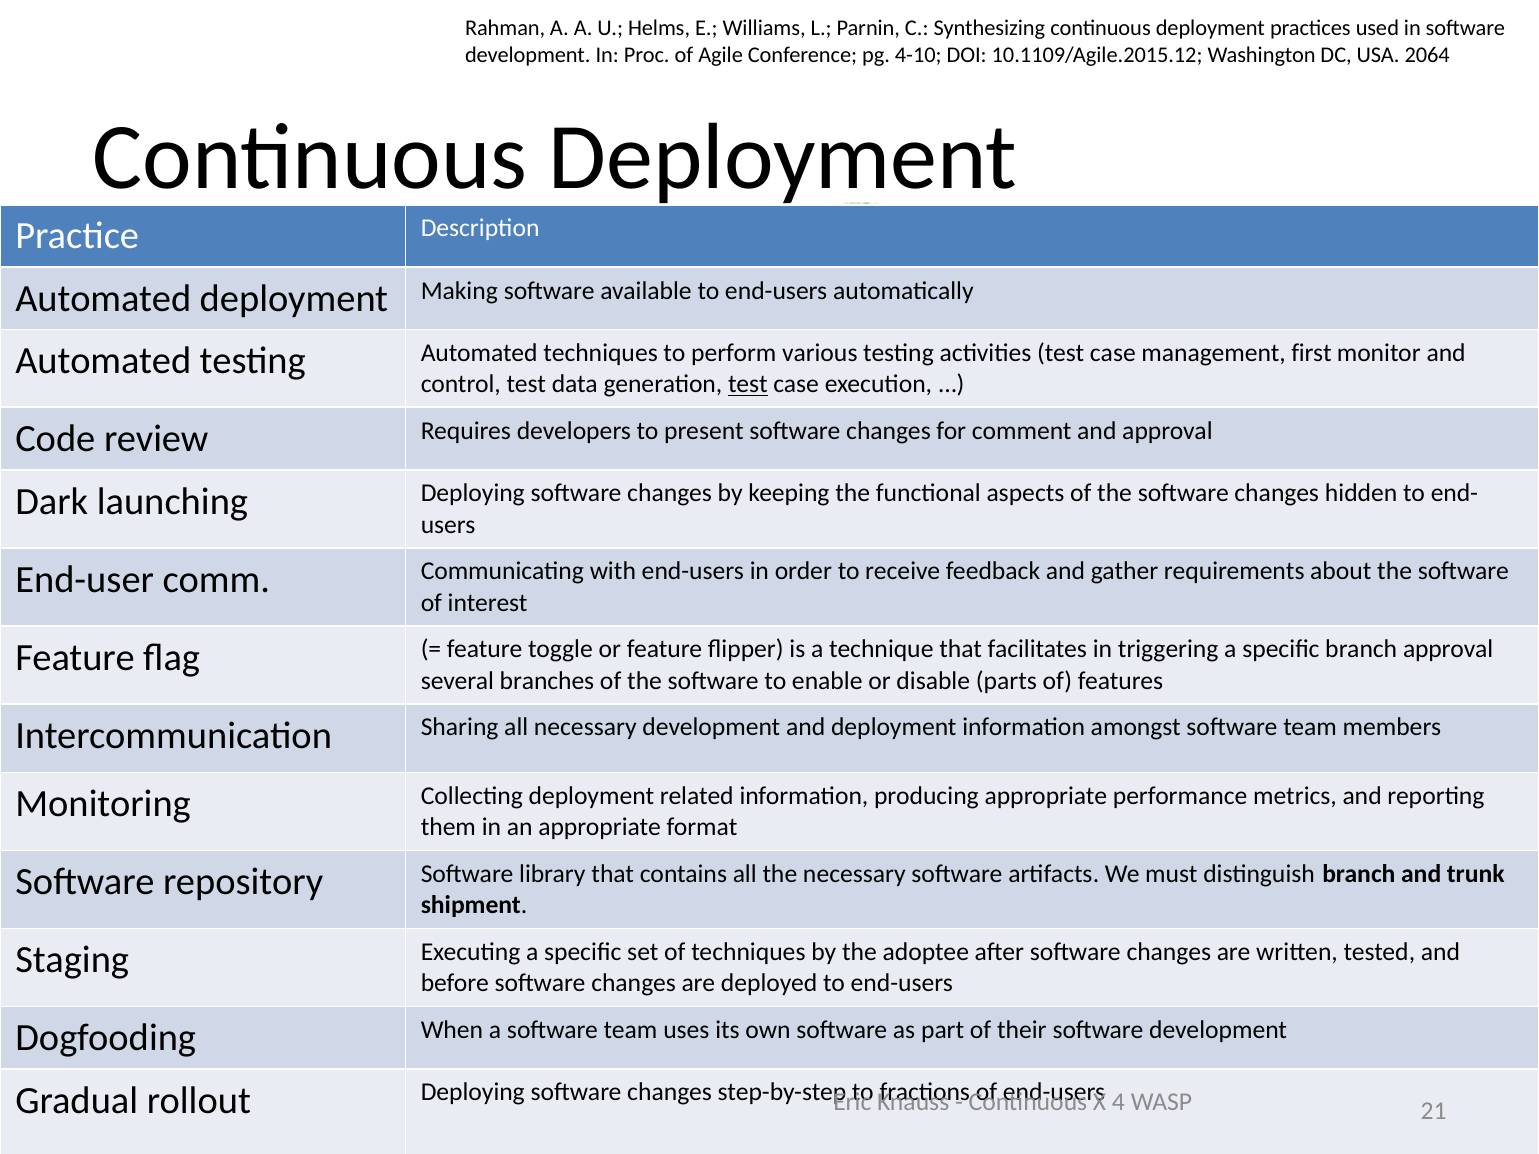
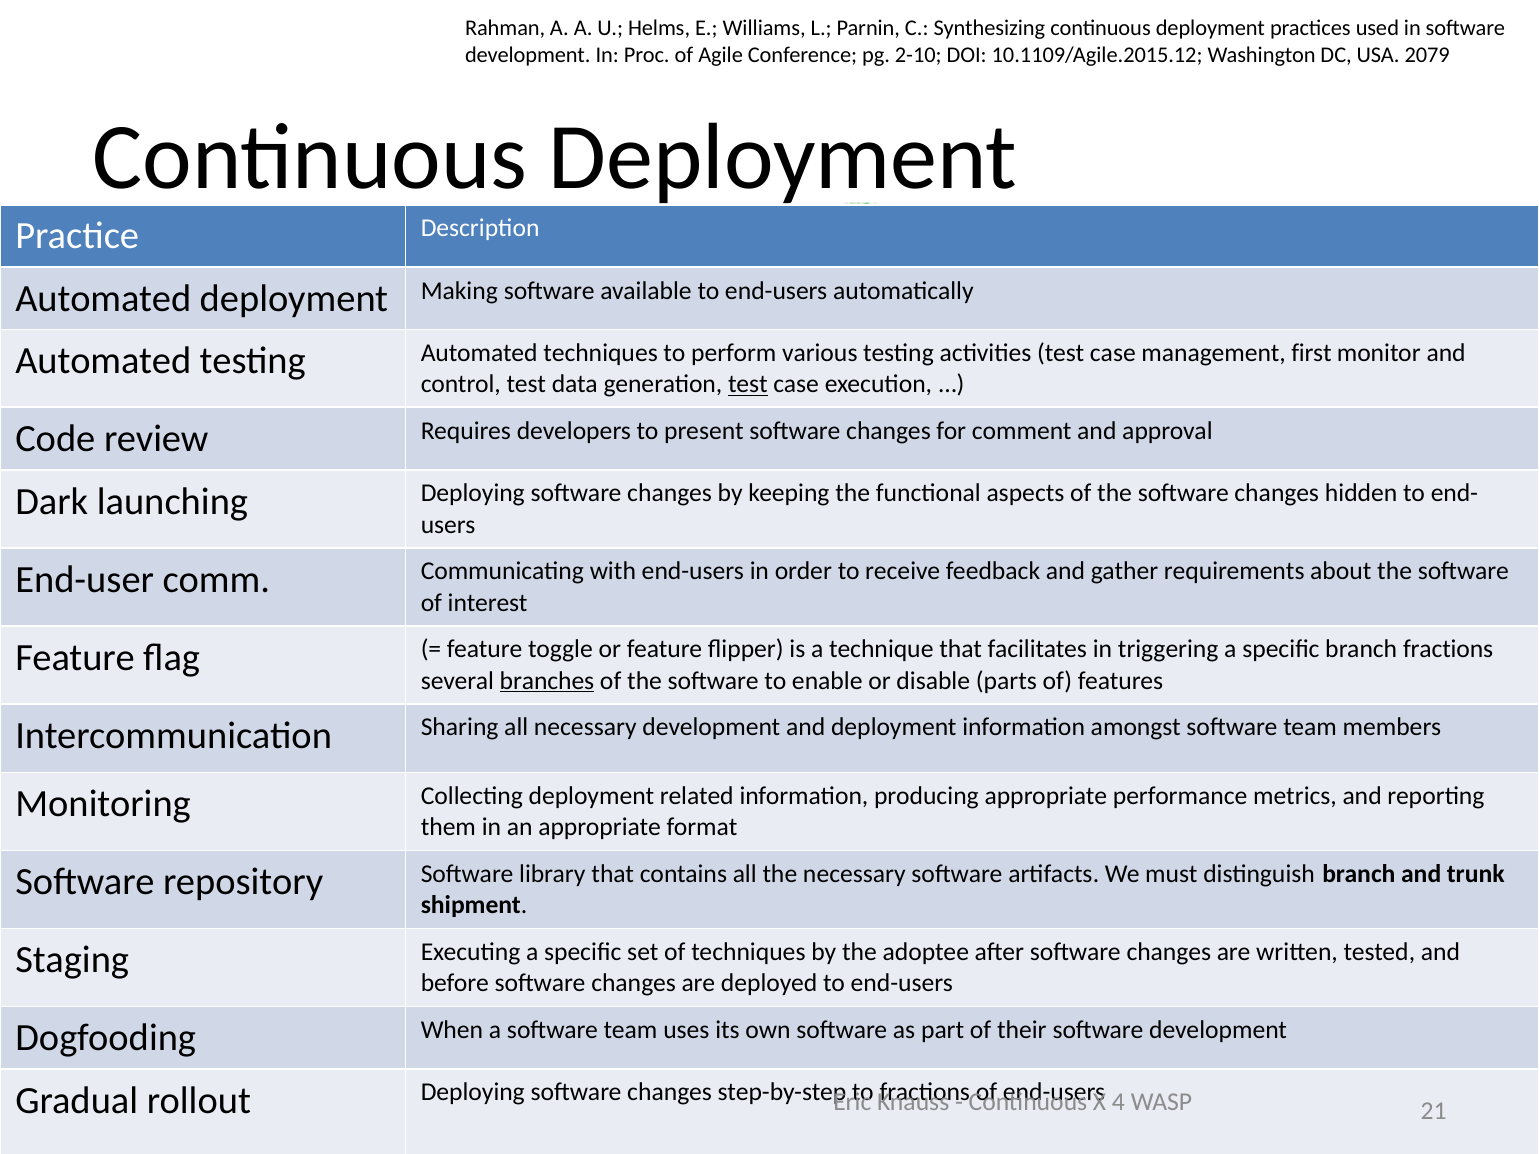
4-10: 4-10 -> 2-10
2064: 2064 -> 2079
branch approval: approval -> fractions
branches underline: none -> present
